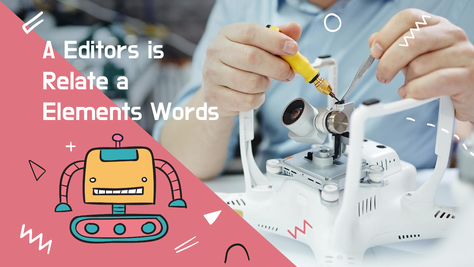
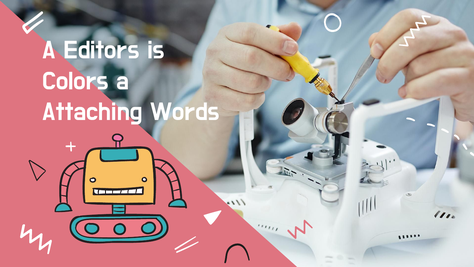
Relate: Relate -> Colors
Elements: Elements -> Attaching
